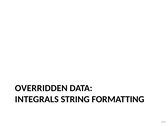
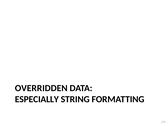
INTEGRALS: INTEGRALS -> ESPECIALLY
